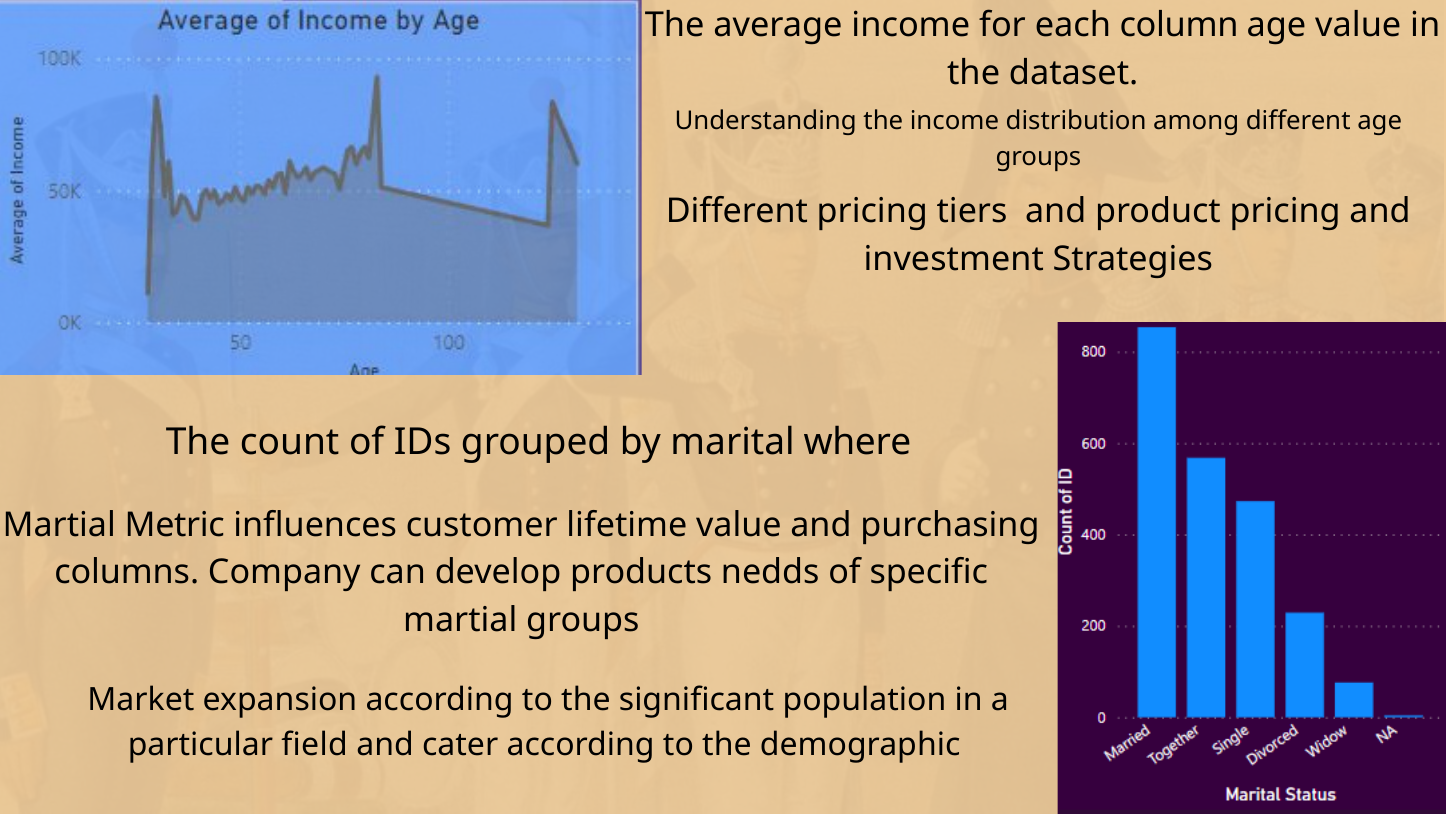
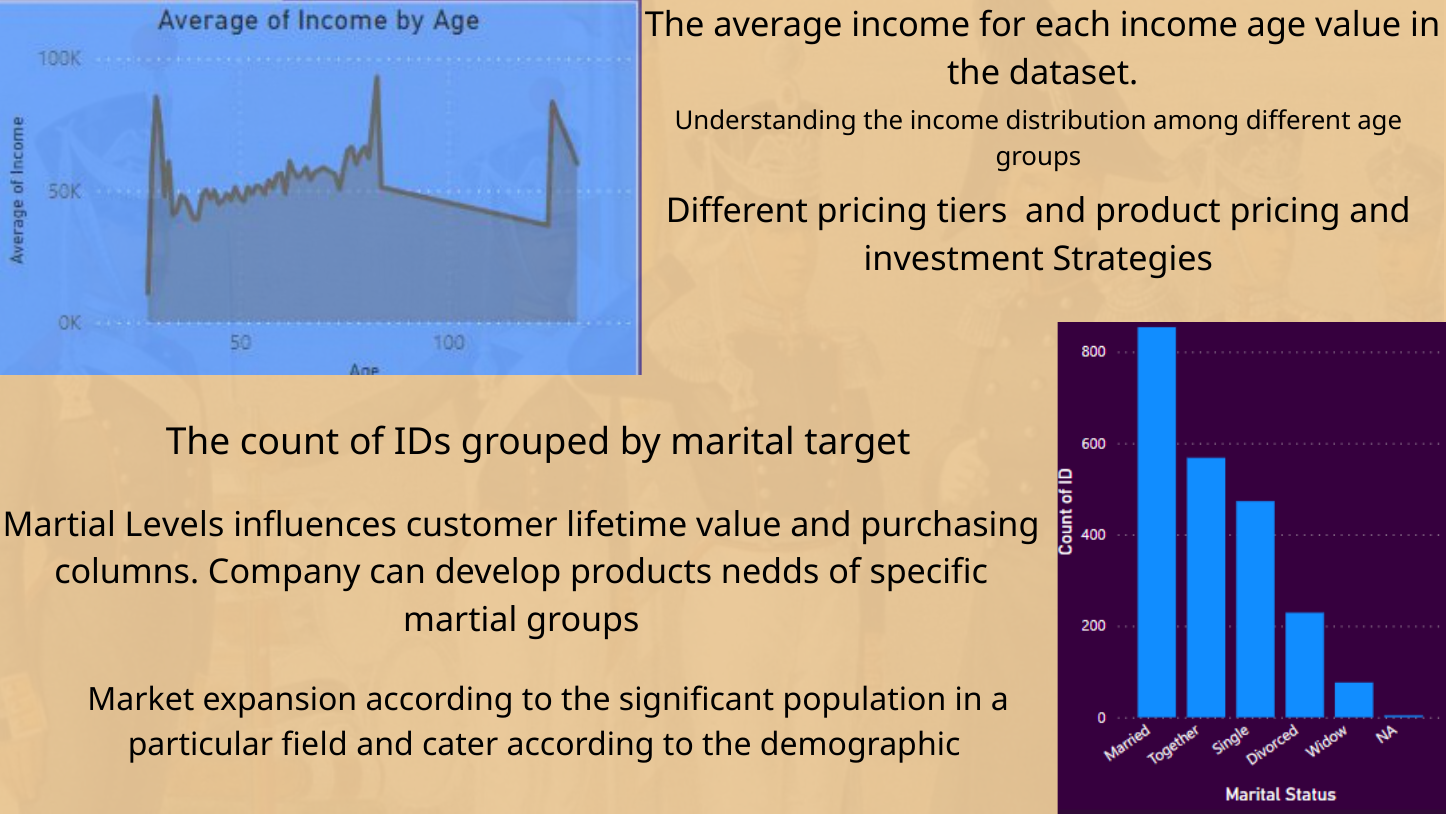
each column: column -> income
where: where -> target
Metric: Metric -> Levels
